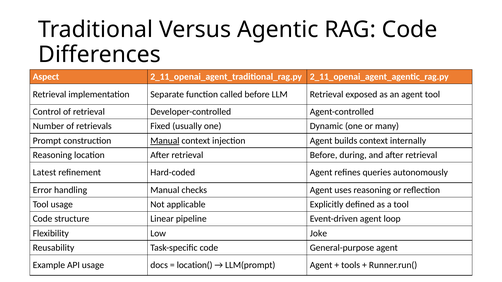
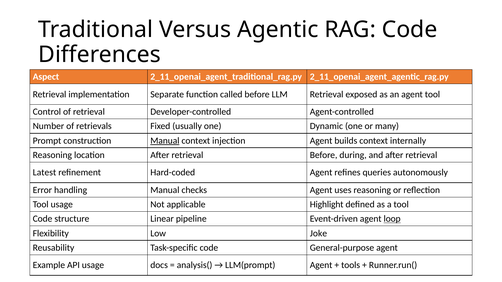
Explicitly: Explicitly -> Highlight
loop underline: none -> present
location(: location( -> analysis(
